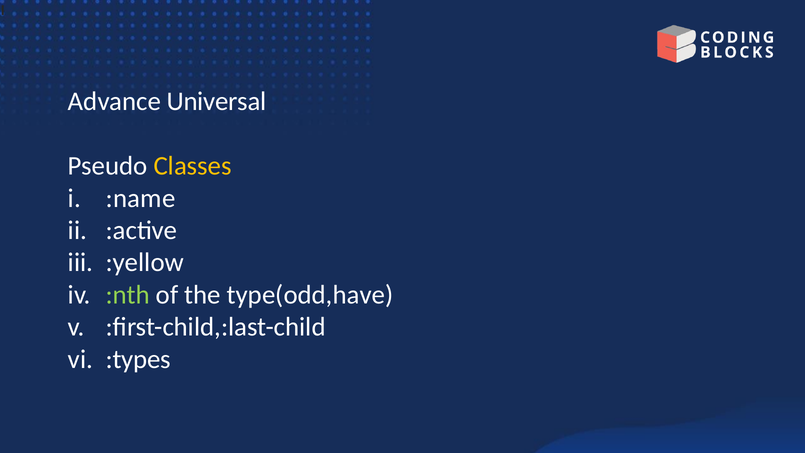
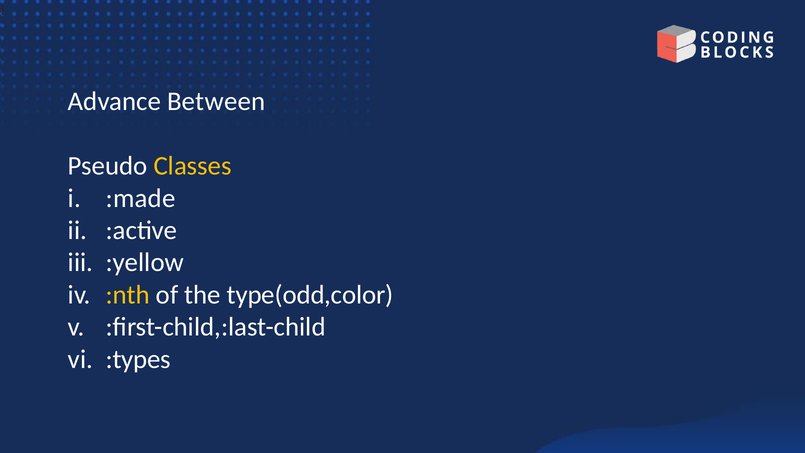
Universal: Universal -> Between
:name: :name -> :made
:nth colour: light green -> yellow
type(odd,have: type(odd,have -> type(odd,color
